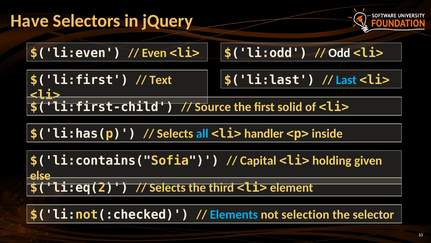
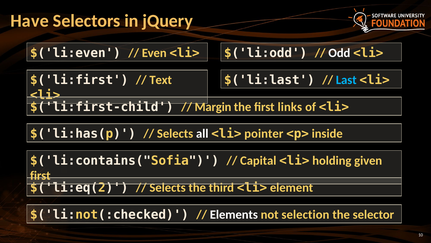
Source: Source -> Margin
solid: solid -> links
all colour: light blue -> white
handler: handler -> pointer
else at (40, 175): else -> first
Elements colour: light blue -> white
